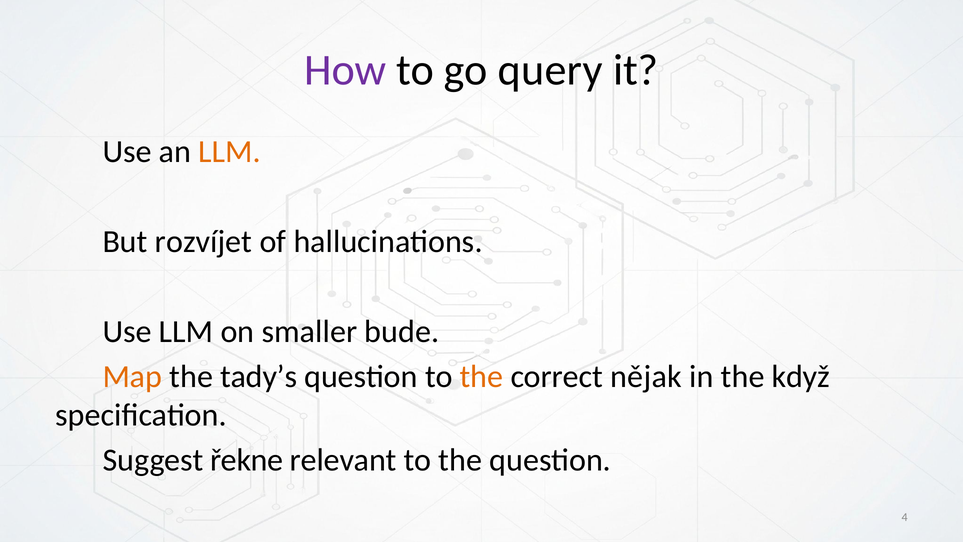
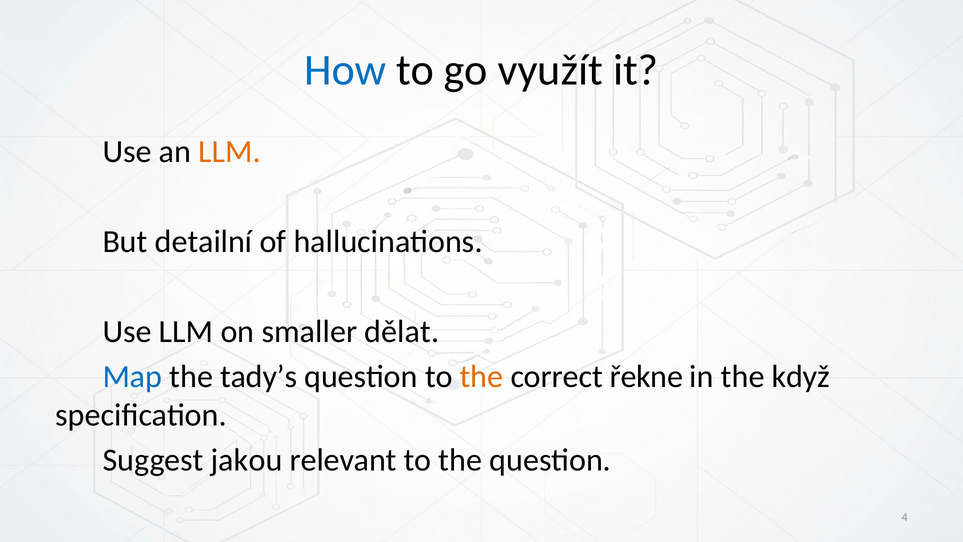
How colour: purple -> blue
query: query -> využít
rozvíjet: rozvíjet -> detailní
bude: bude -> dělat
Map colour: orange -> blue
nějak: nějak -> řekne
řekne: řekne -> jakou
